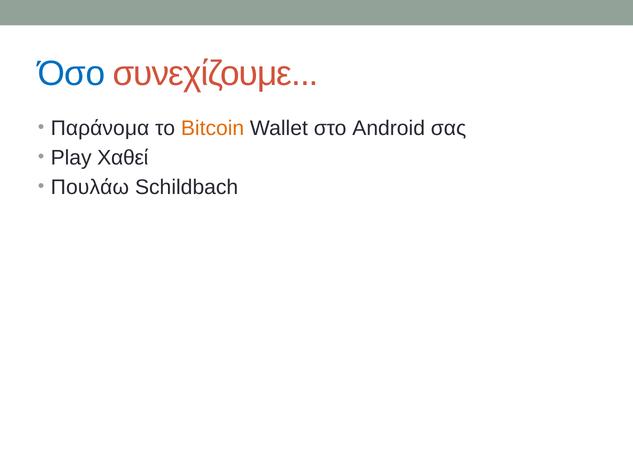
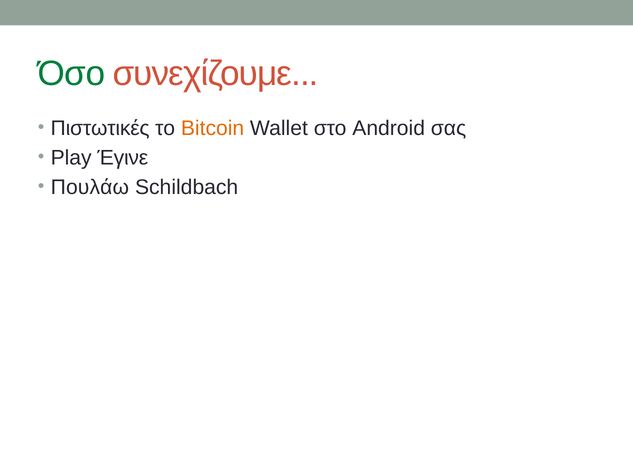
Όσο colour: blue -> green
Παράνομα: Παράνομα -> Πιστωτικές
Χαθεί: Χαθεί -> Έγινε
